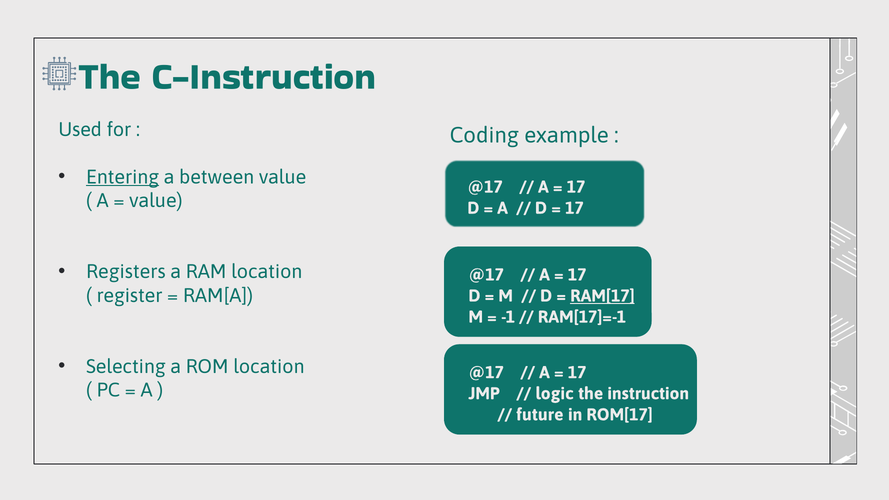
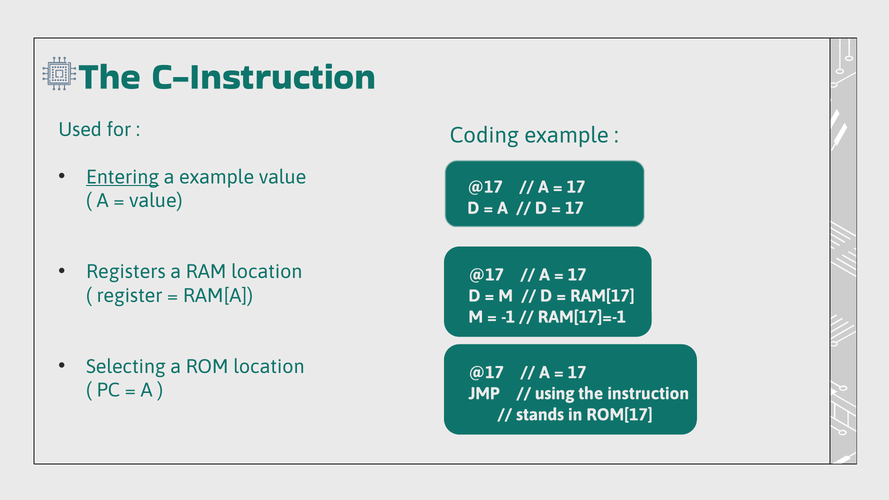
a between: between -> example
RAM[17 underline: present -> none
logic: logic -> using
future: future -> stands
